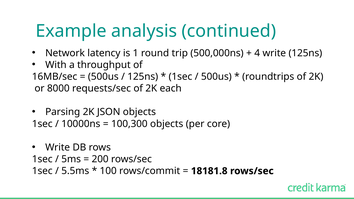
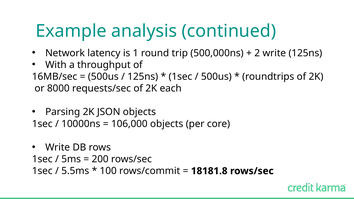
4: 4 -> 2
100,300: 100,300 -> 106,000
